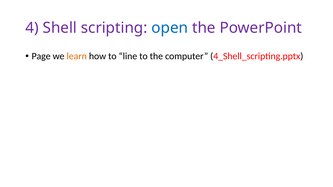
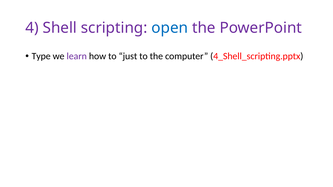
Page: Page -> Type
learn colour: orange -> purple
line: line -> just
